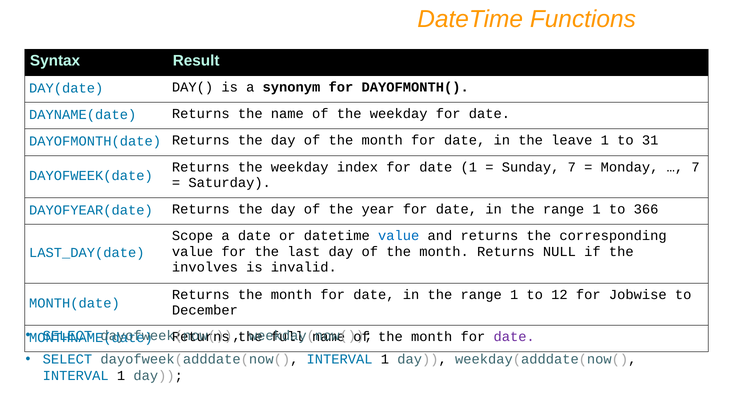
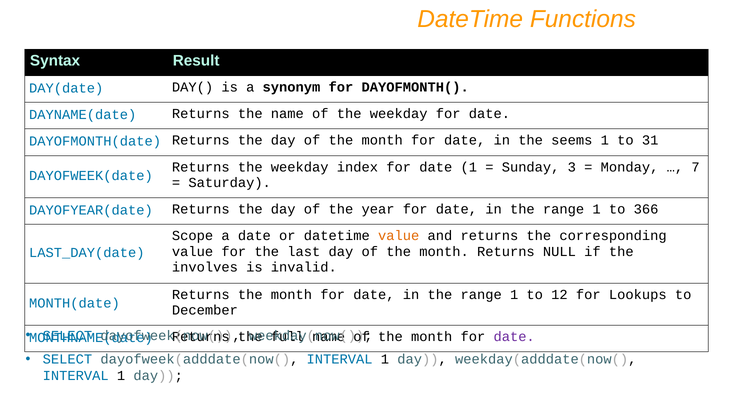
leave: leave -> seems
Sunday 7: 7 -> 3
value at (399, 235) colour: blue -> orange
Jobwise: Jobwise -> Lookups
